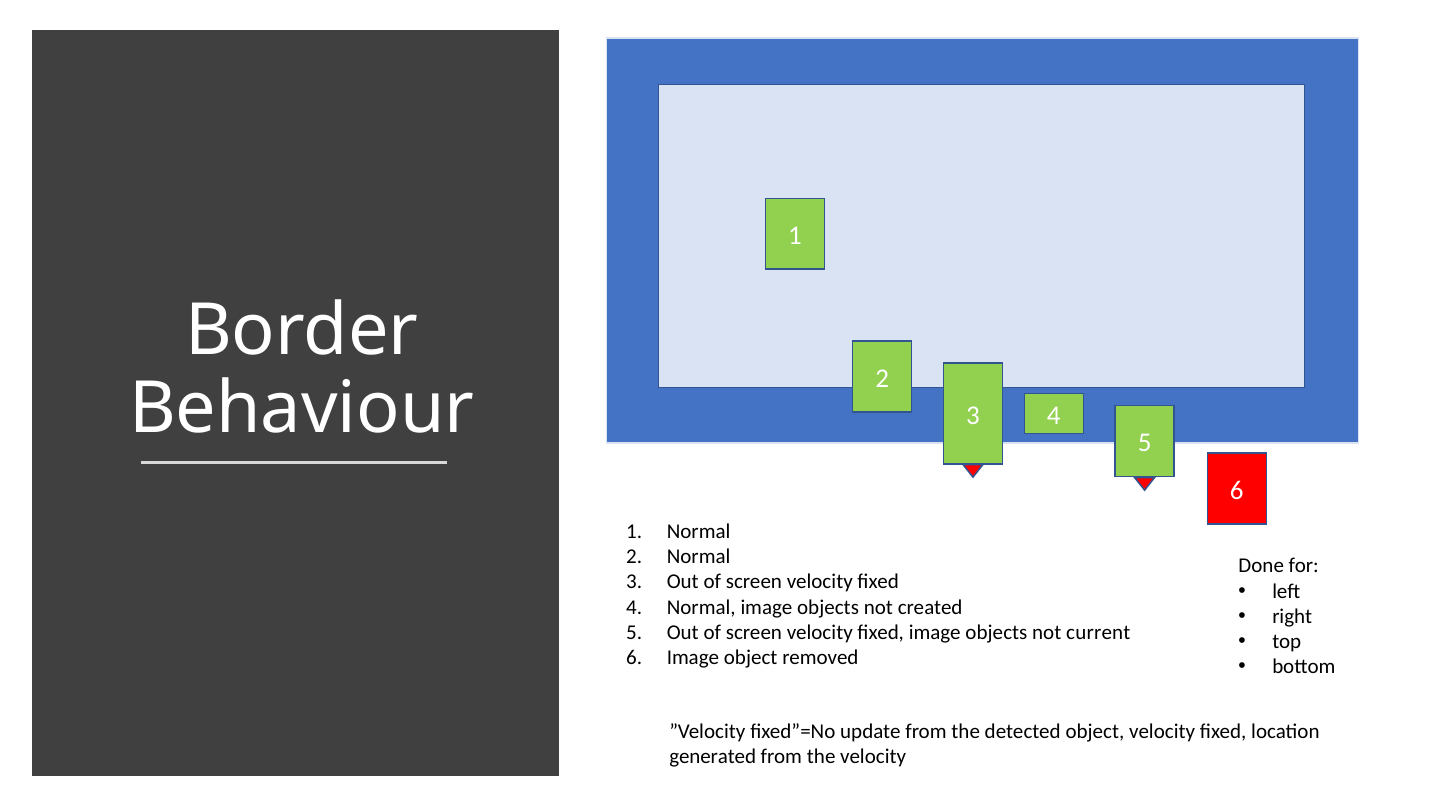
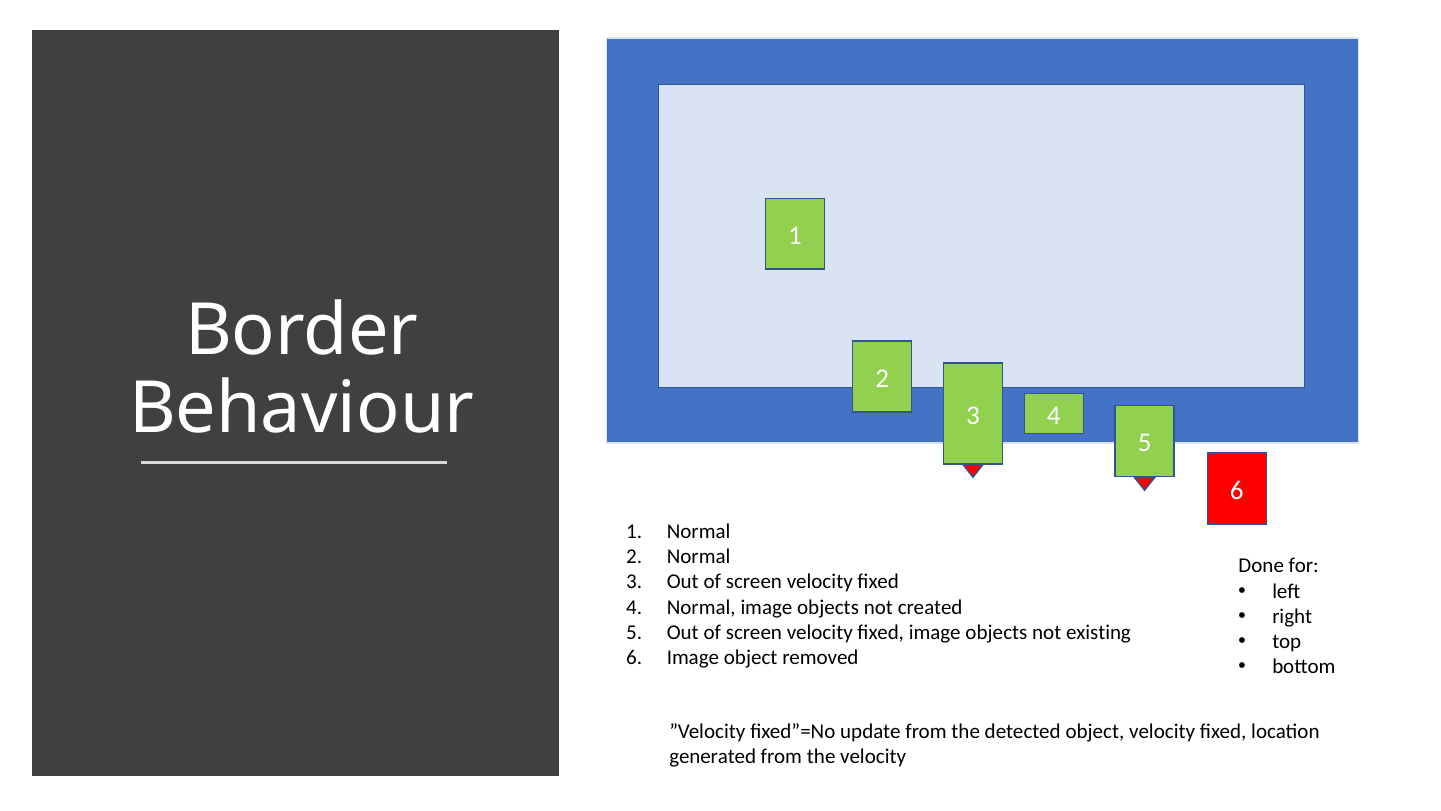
current: current -> existing
